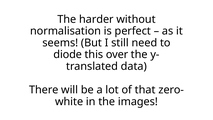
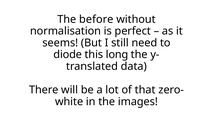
harder: harder -> before
over: over -> long
